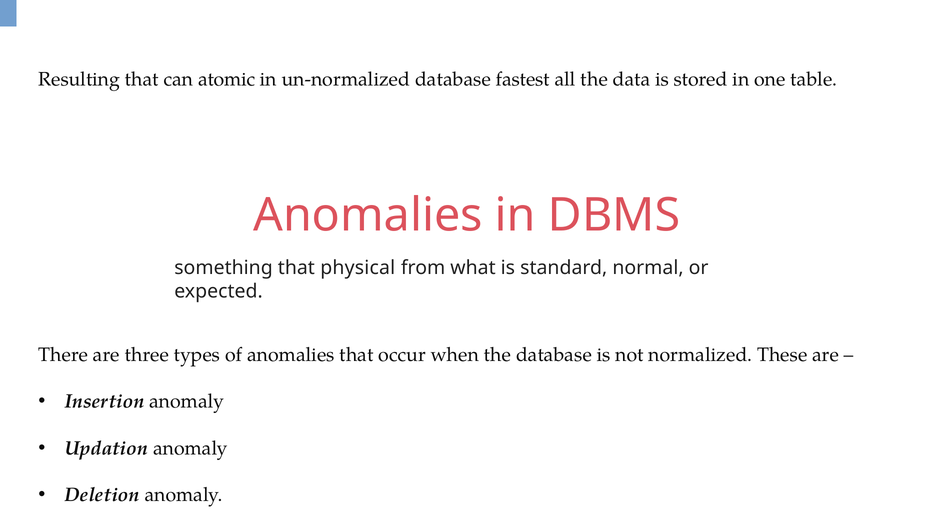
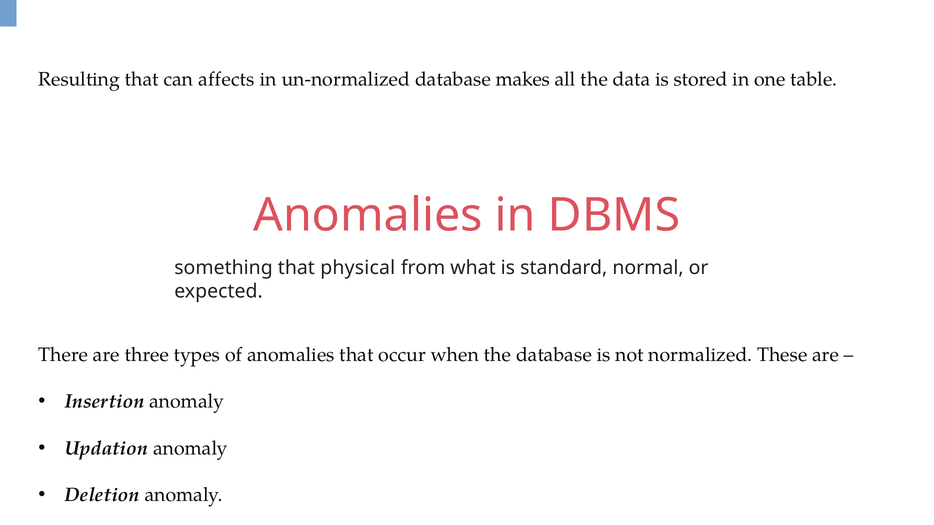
atomic: atomic -> affects
fastest: fastest -> makes
